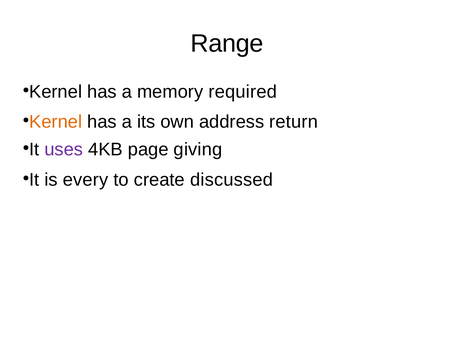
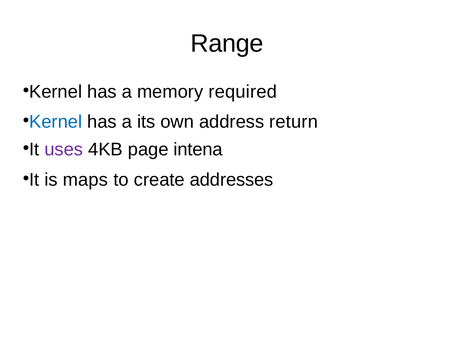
Kernel at (56, 122) colour: orange -> blue
giving: giving -> intena
every: every -> maps
discussed: discussed -> addresses
